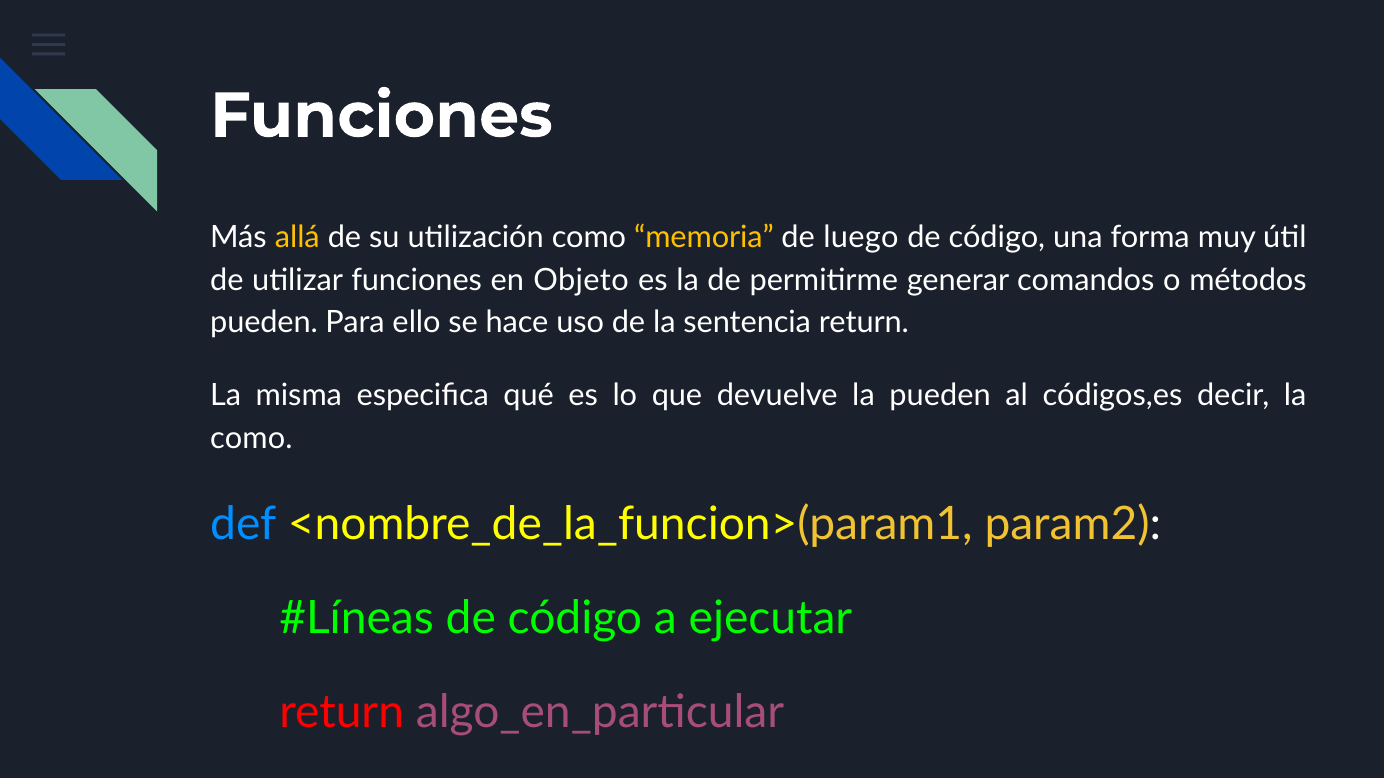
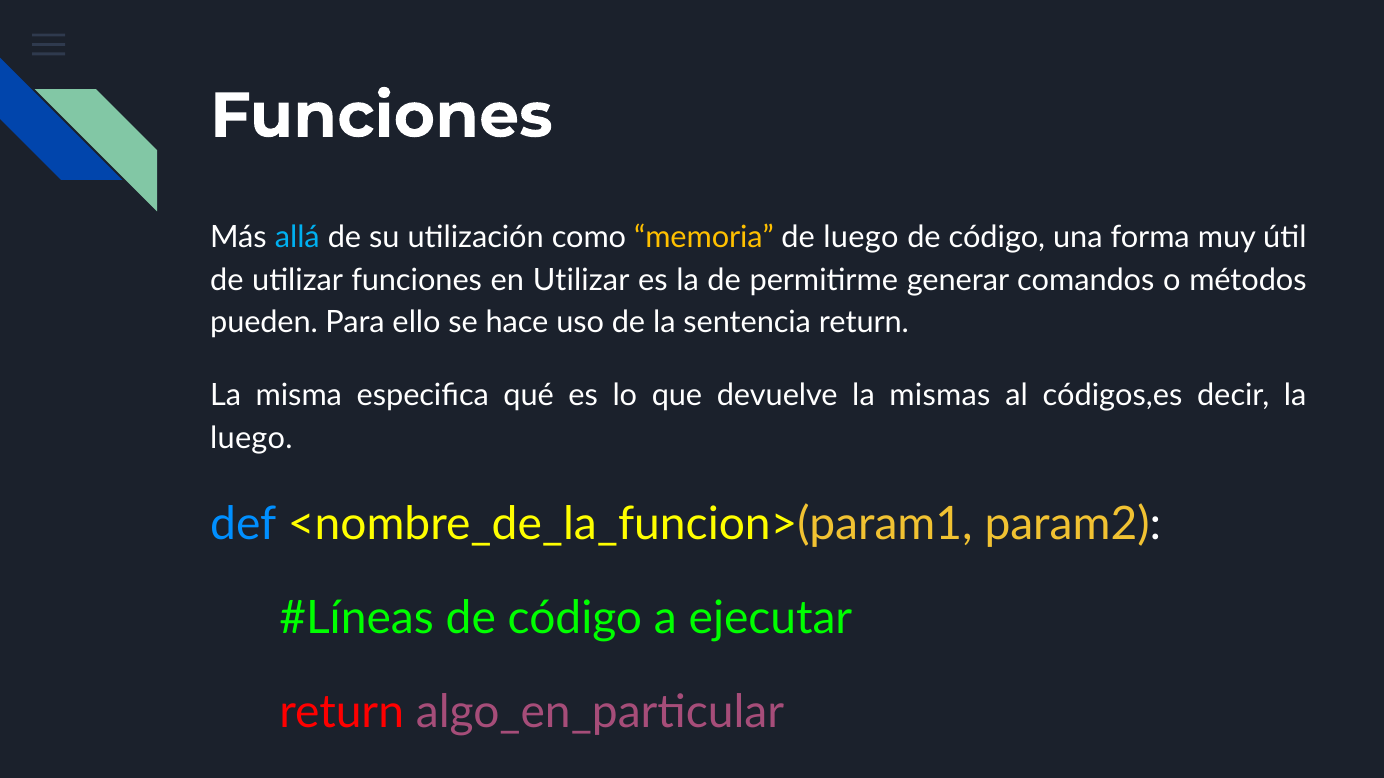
allá colour: yellow -> light blue
en Objeto: Objeto -> Utilizar
la pueden: pueden -> mismas
como at (251, 438): como -> luego
